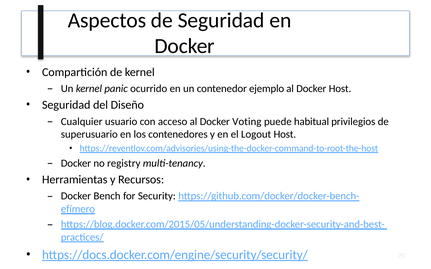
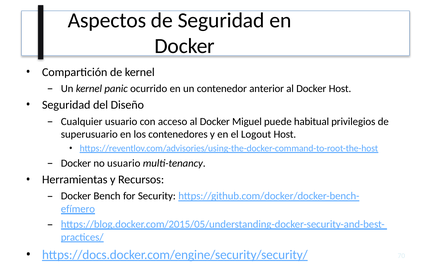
ejemplo: ejemplo -> anterior
Voting: Voting -> Miguel
no registry: registry -> usuario
